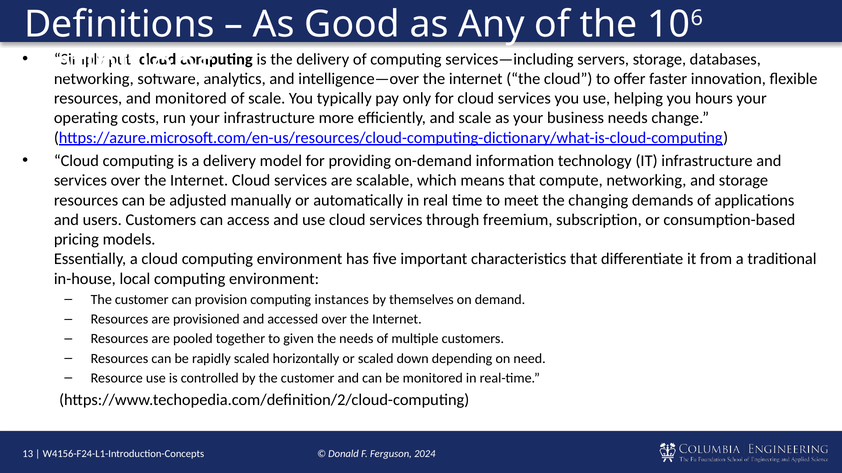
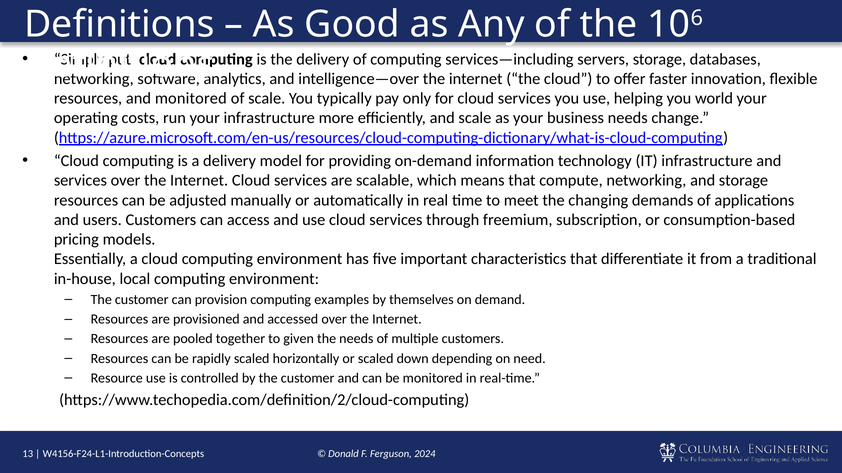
hours: hours -> world
instances: instances -> examples
